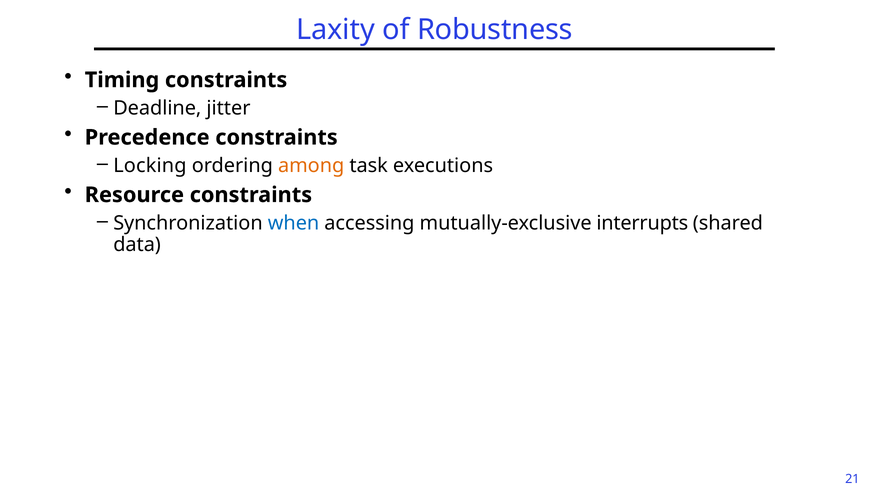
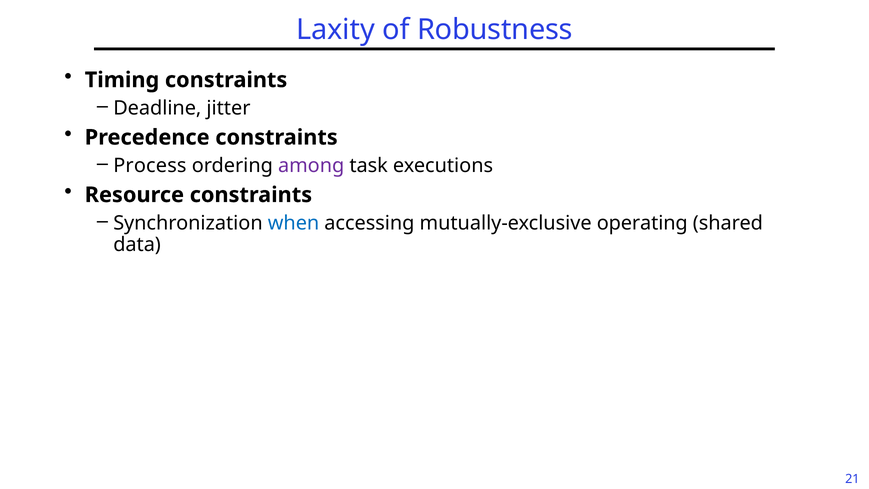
Locking: Locking -> Process
among colour: orange -> purple
interrupts: interrupts -> operating
